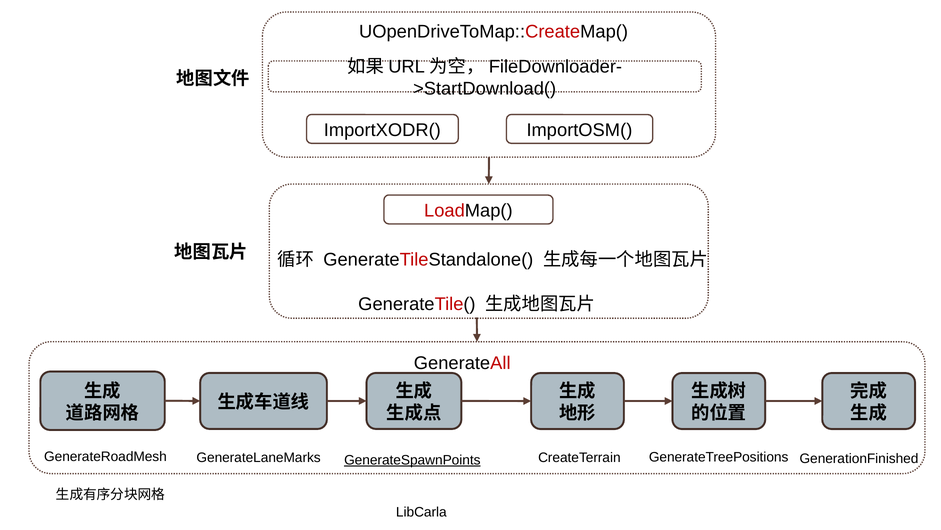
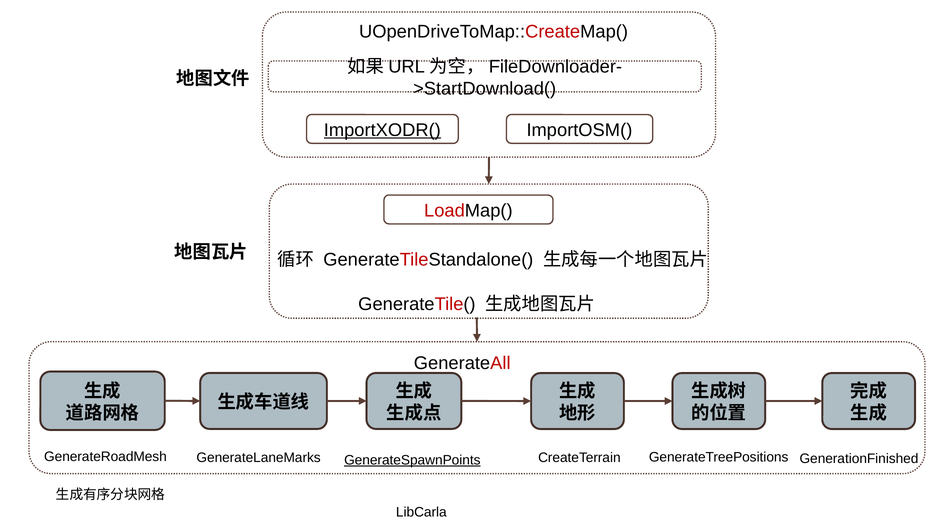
ImportXODR( underline: none -> present
